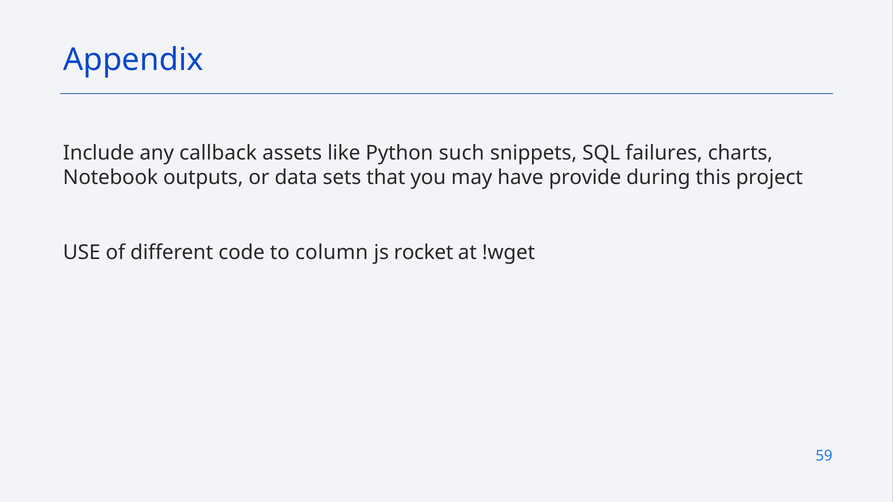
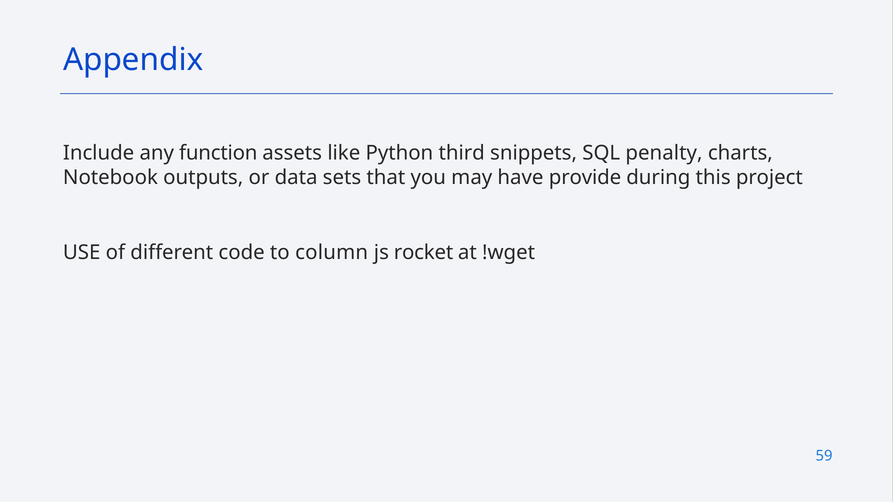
callback: callback -> function
such: such -> third
failures: failures -> penalty
